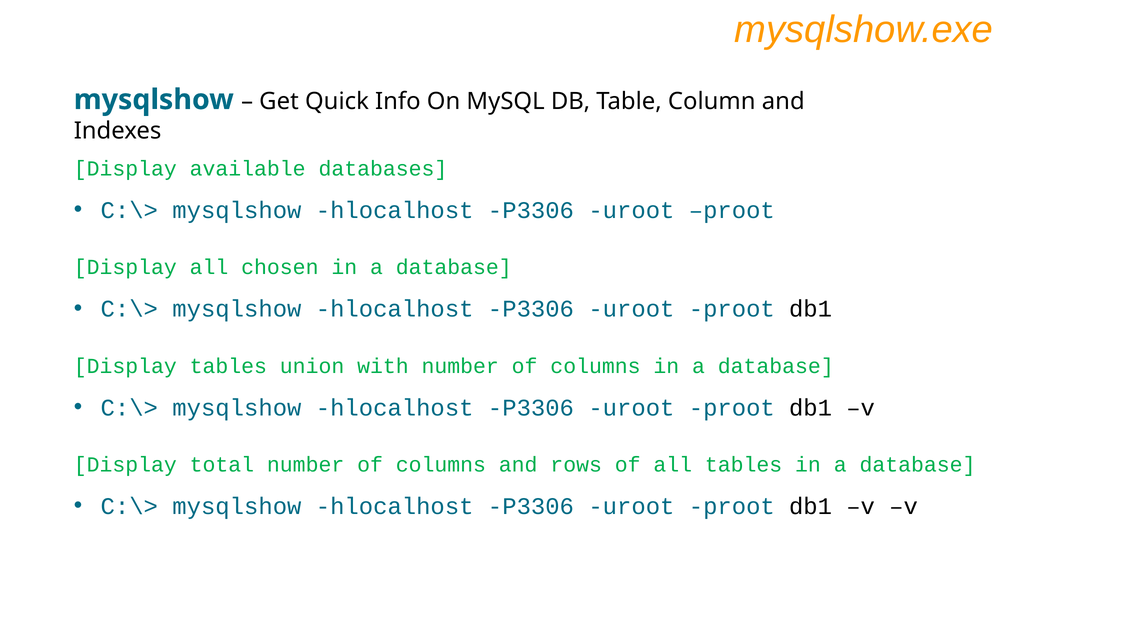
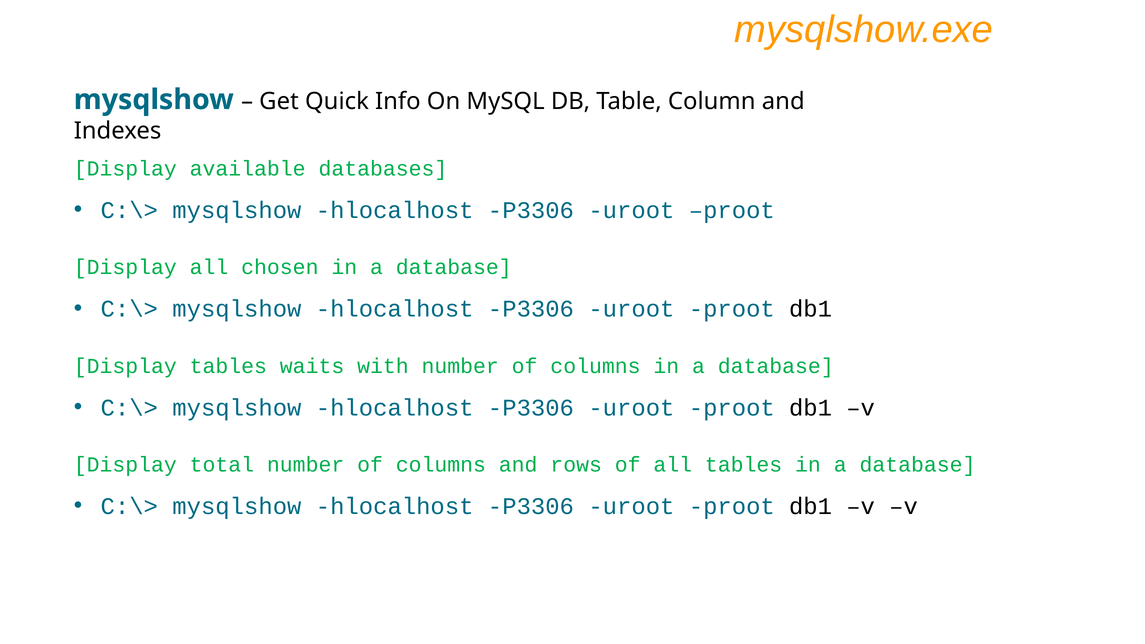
union: union -> waits
